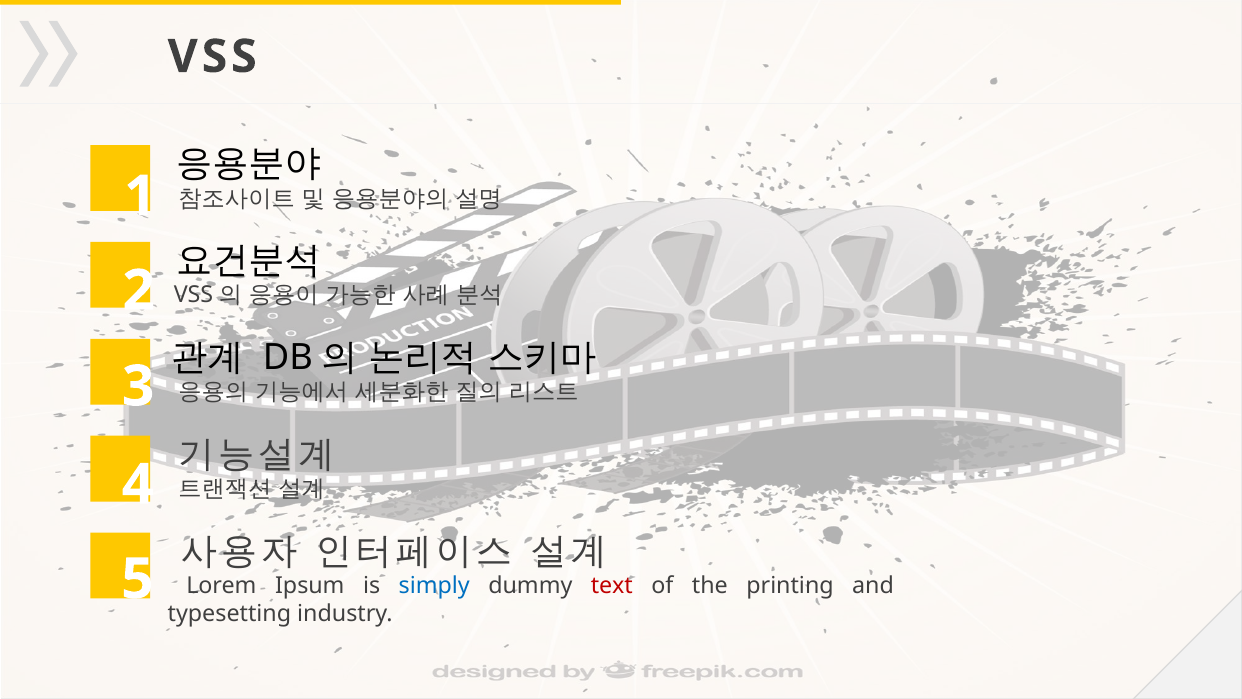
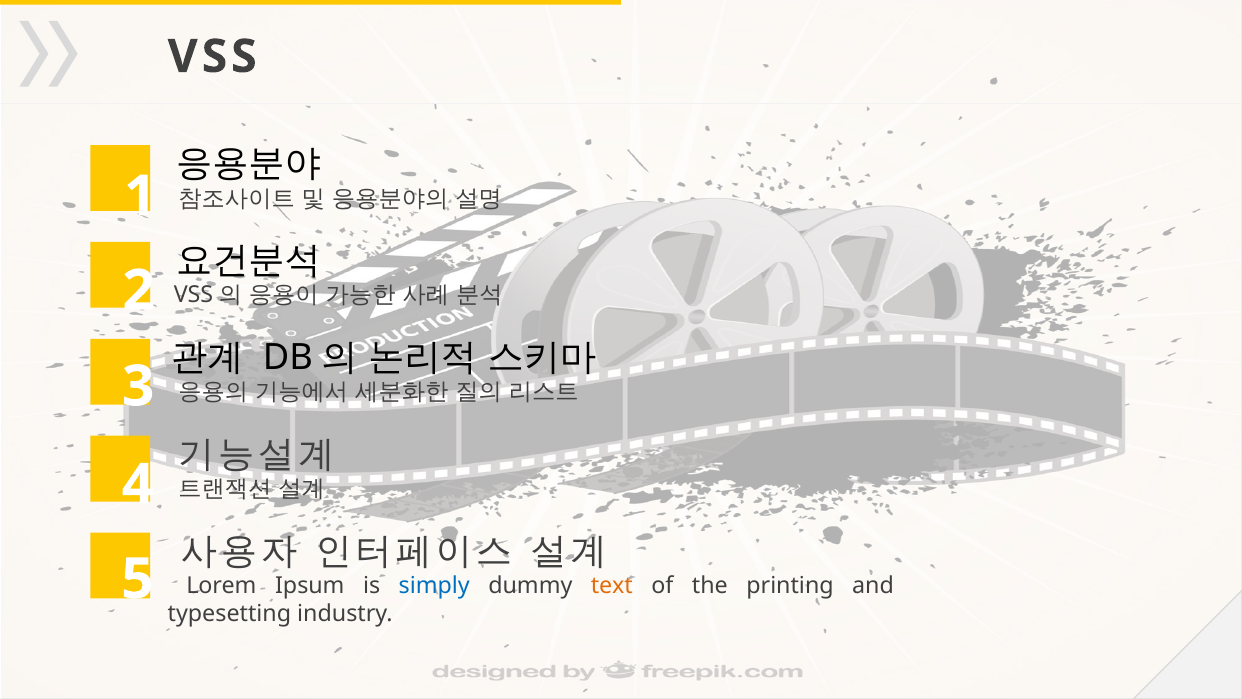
text colour: red -> orange
